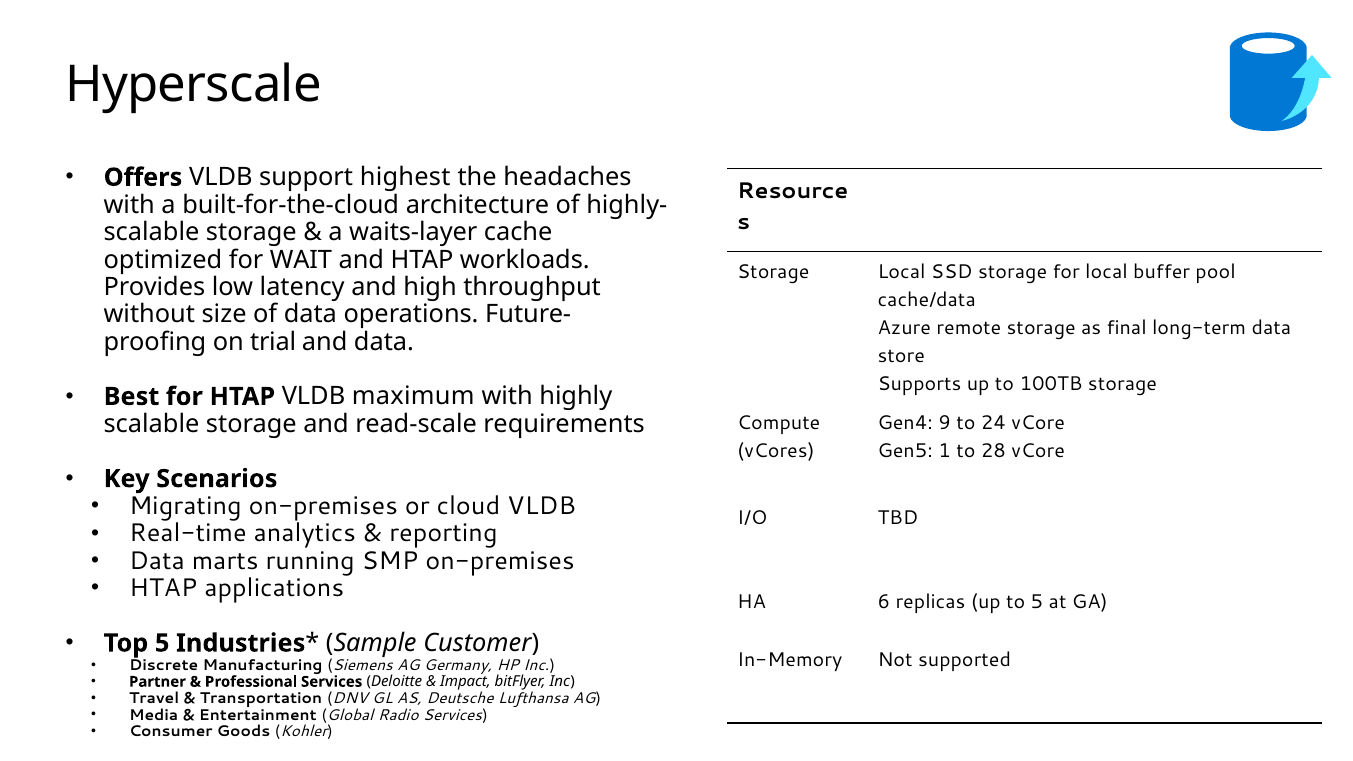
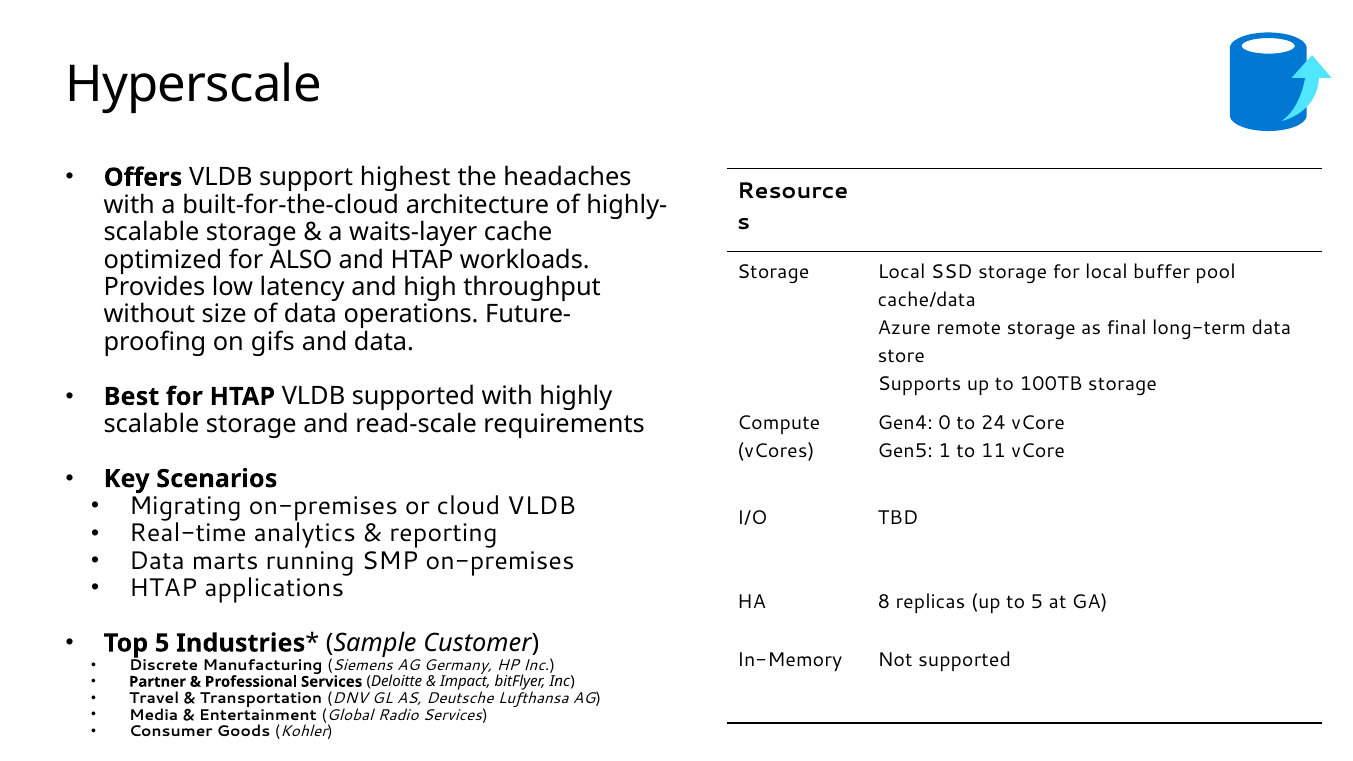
WAIT: WAIT -> ALSO
trial: trial -> gifs
VLDB maximum: maximum -> supported
9: 9 -> 0
28: 28 -> 11
6: 6 -> 8
